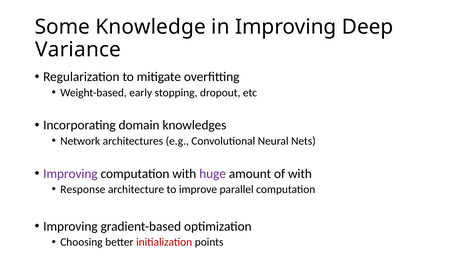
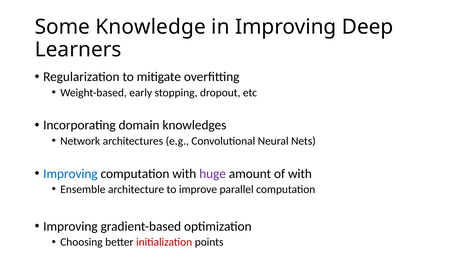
Variance: Variance -> Learners
Improving at (70, 174) colour: purple -> blue
Response: Response -> Ensemble
